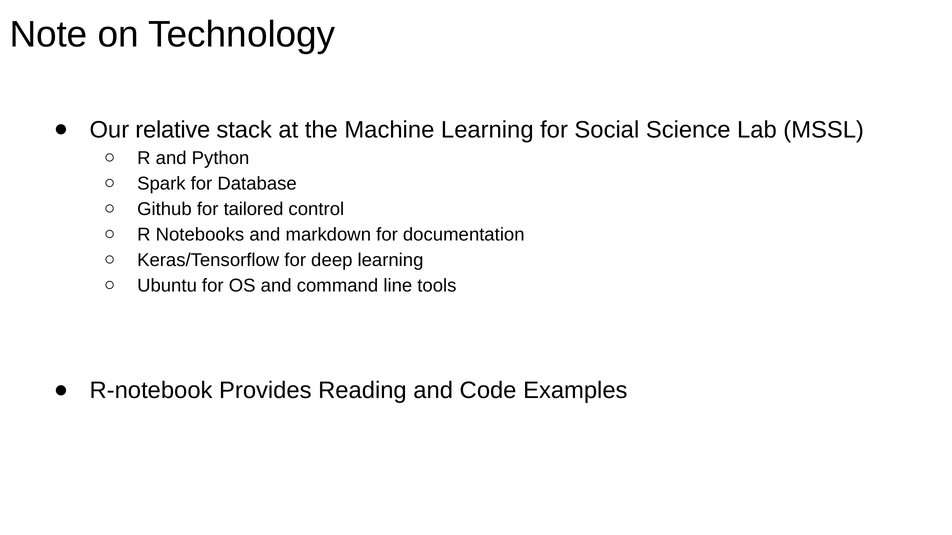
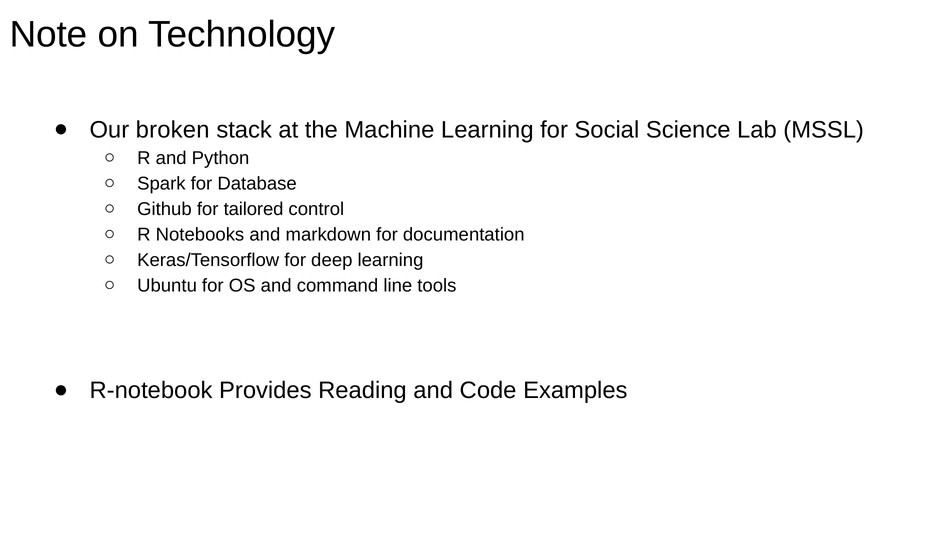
relative: relative -> broken
